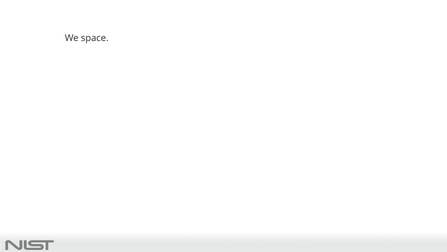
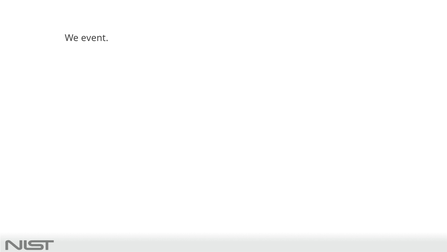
space: space -> event
